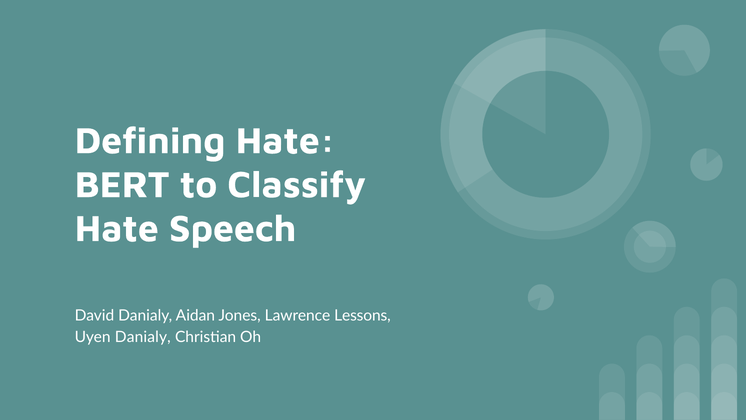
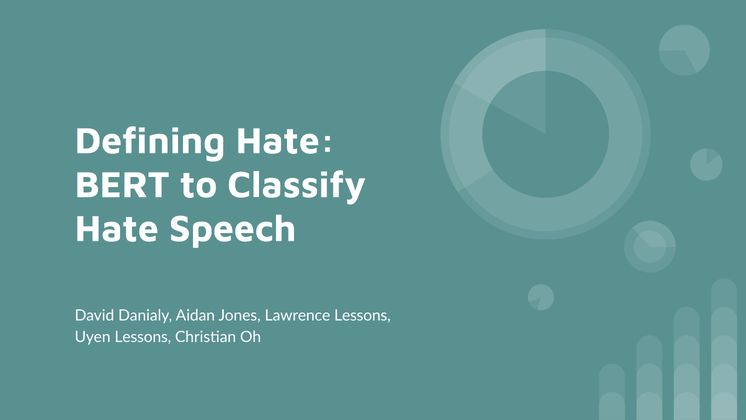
Uyen Danialy: Danialy -> Lessons
